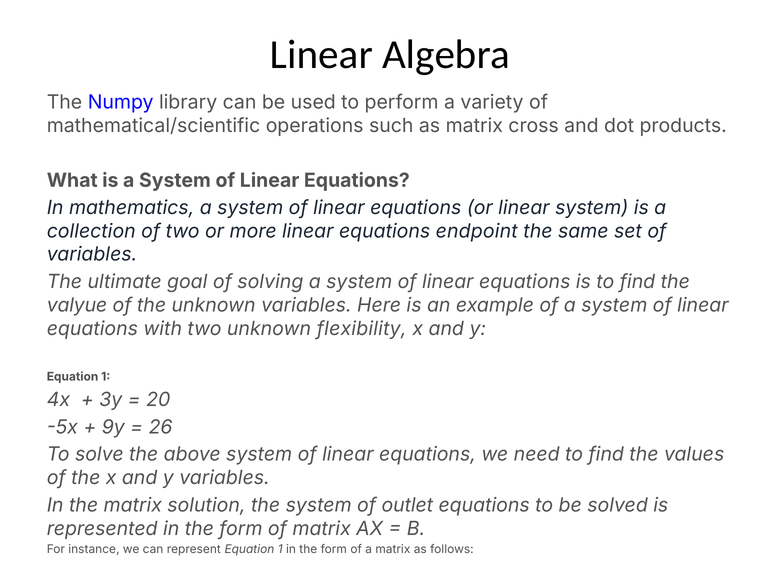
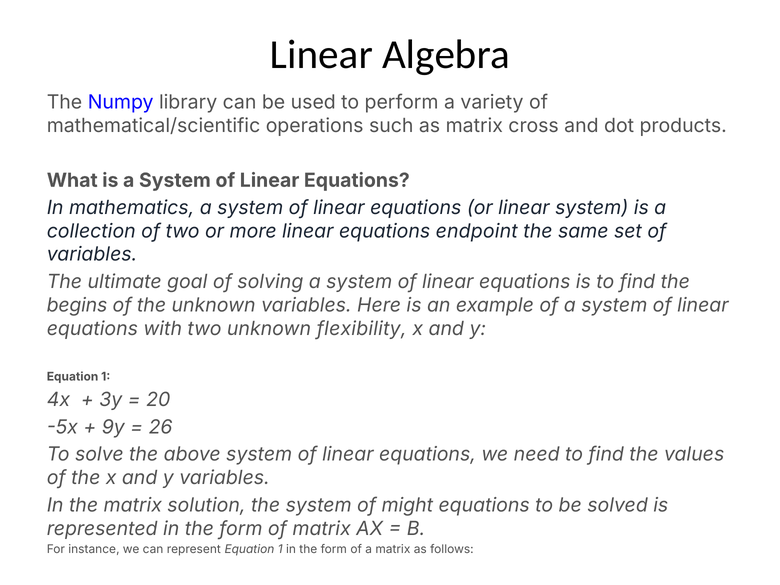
valyue: valyue -> begins
outlet: outlet -> might
